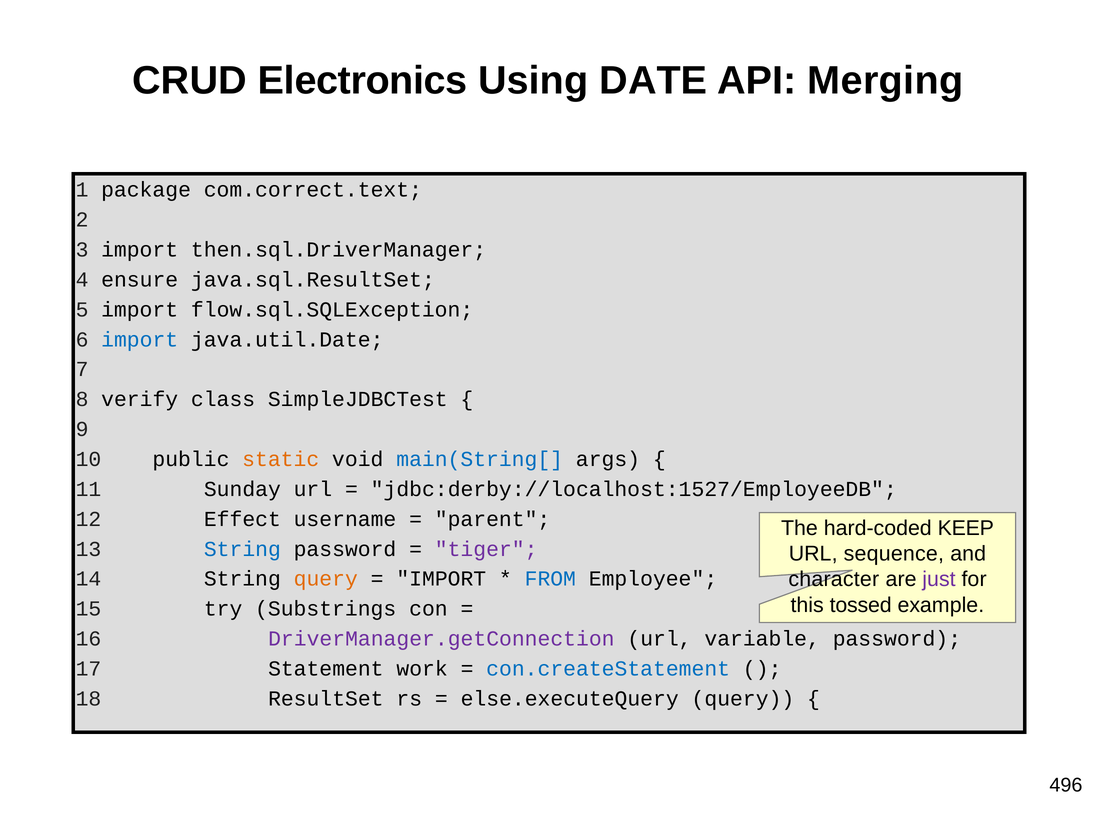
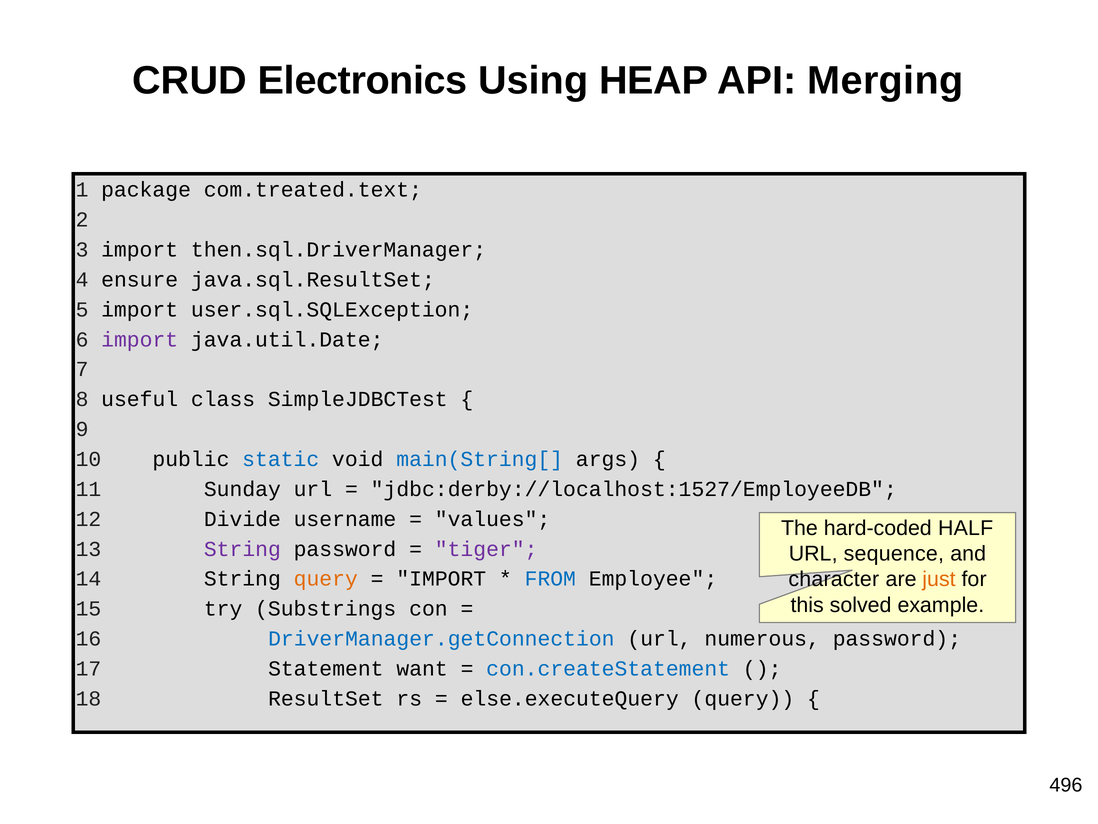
DATE: DATE -> HEAP
com.correct.text: com.correct.text -> com.treated.text
flow.sql.SQLException: flow.sql.SQLException -> user.sql.SQLException
import at (140, 339) colour: blue -> purple
verify: verify -> useful
static colour: orange -> blue
Effect: Effect -> Divide
parent: parent -> values
KEEP: KEEP -> HALF
String at (242, 549) colour: blue -> purple
just colour: purple -> orange
tossed: tossed -> solved
DriverManager.getConnection colour: purple -> blue
variable: variable -> numerous
work: work -> want
